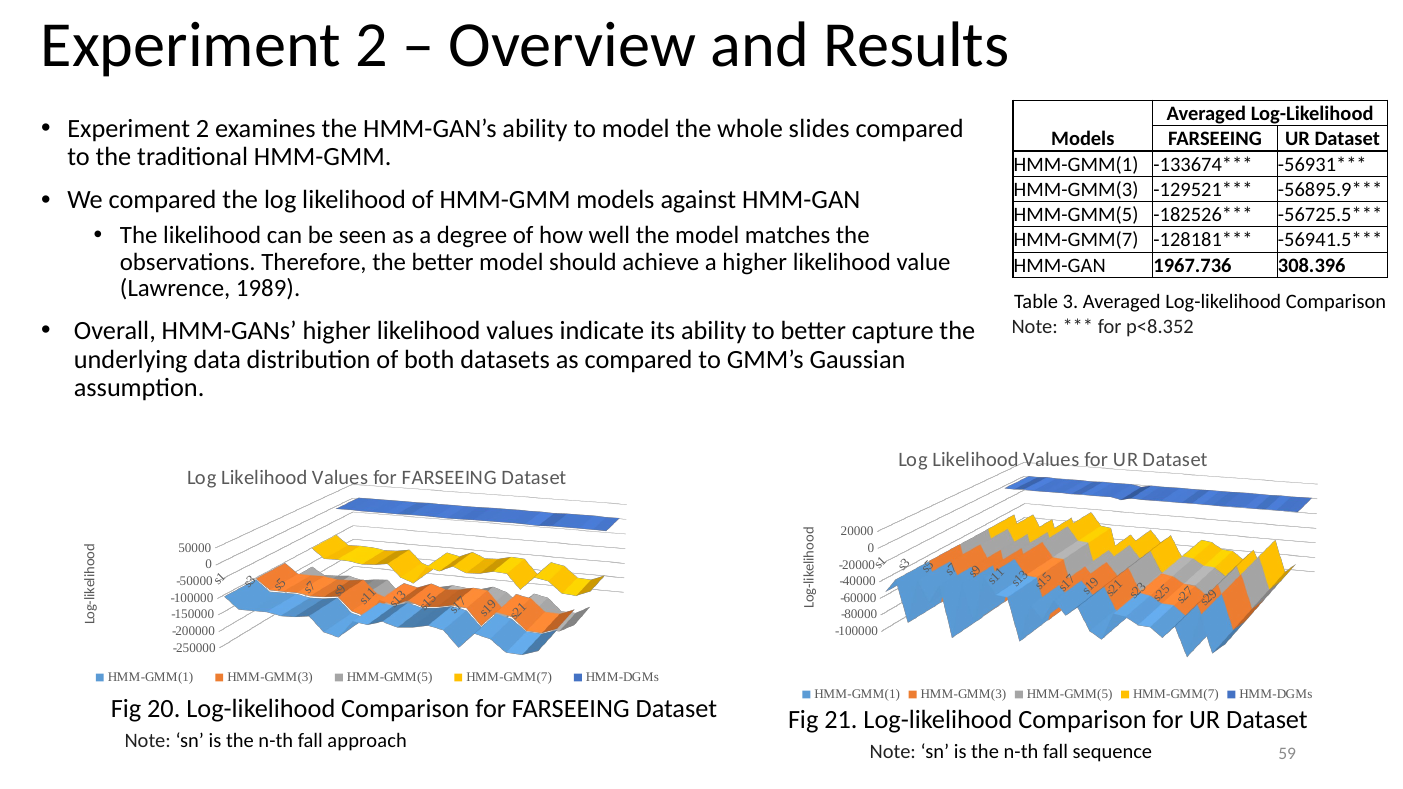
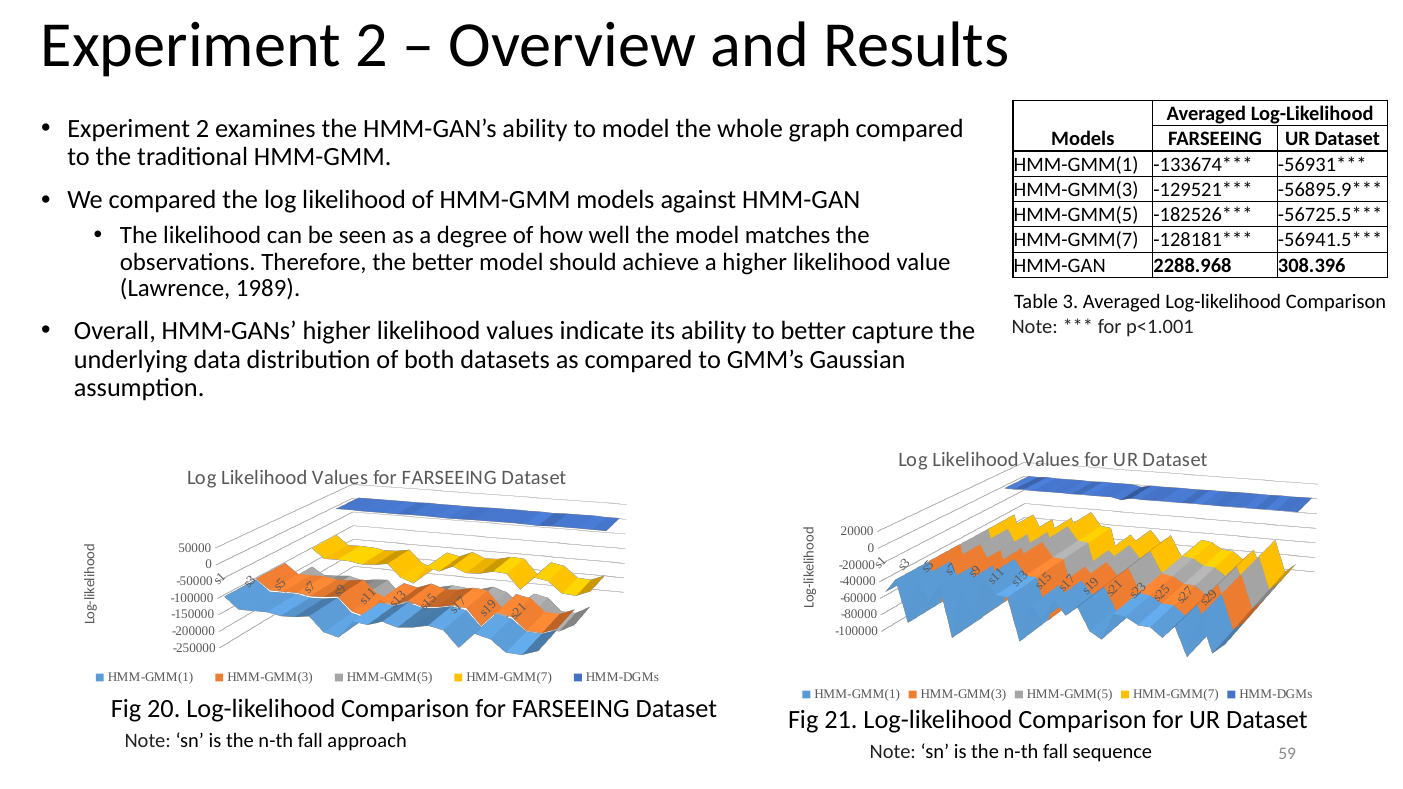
slides: slides -> graph
1967.736: 1967.736 -> 2288.968
p<8.352: p<8.352 -> p<1.001
